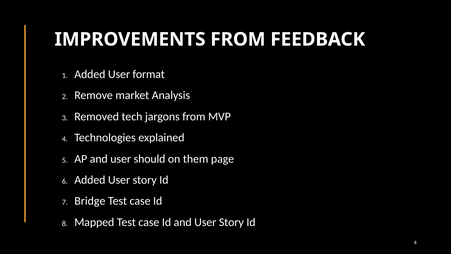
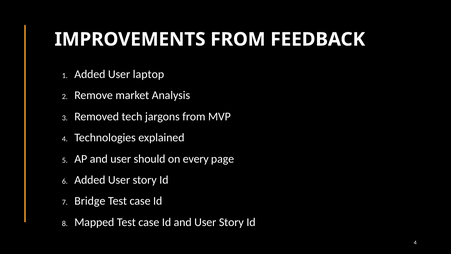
format: format -> laptop
them: them -> every
